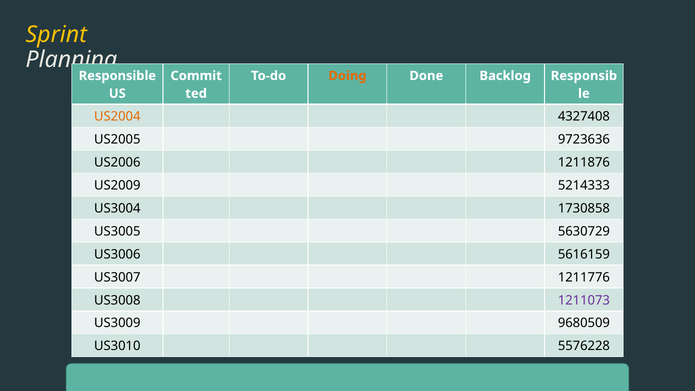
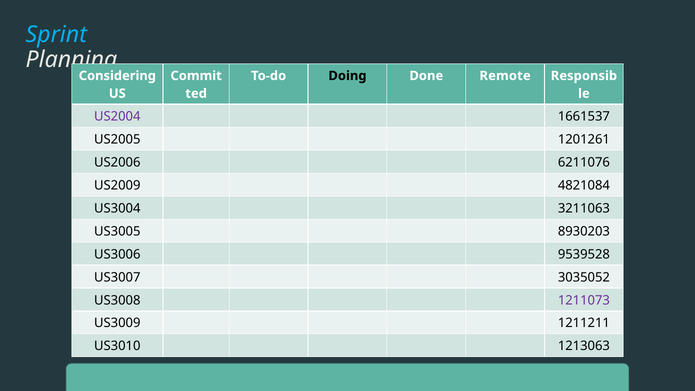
Sprint colour: yellow -> light blue
Responsible: Responsible -> Considering
Doing colour: orange -> black
Backlog: Backlog -> Remote
US2004 colour: orange -> purple
4327408: 4327408 -> 1661537
9723636: 9723636 -> 1201261
1211876: 1211876 -> 6211076
5214333: 5214333 -> 4821084
1730858: 1730858 -> 3211063
5630729: 5630729 -> 8930203
5616159: 5616159 -> 9539528
1211776: 1211776 -> 3035052
9680509: 9680509 -> 1211211
5576228: 5576228 -> 1213063
